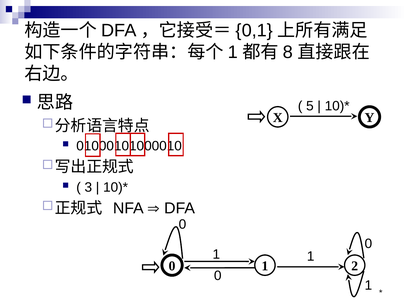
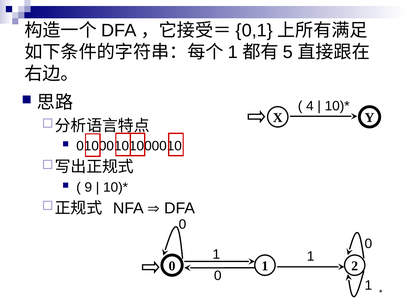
8: 8 -> 5
5: 5 -> 4
3: 3 -> 9
